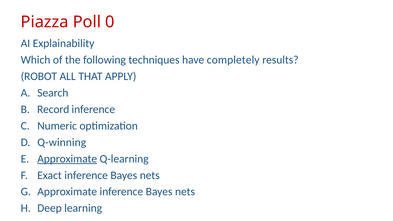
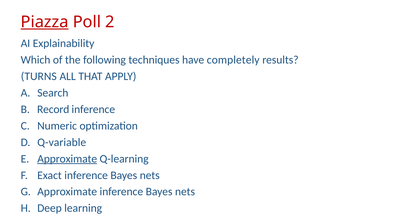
Piazza underline: none -> present
0: 0 -> 2
ROBOT: ROBOT -> TURNS
Q-winning: Q-winning -> Q-variable
